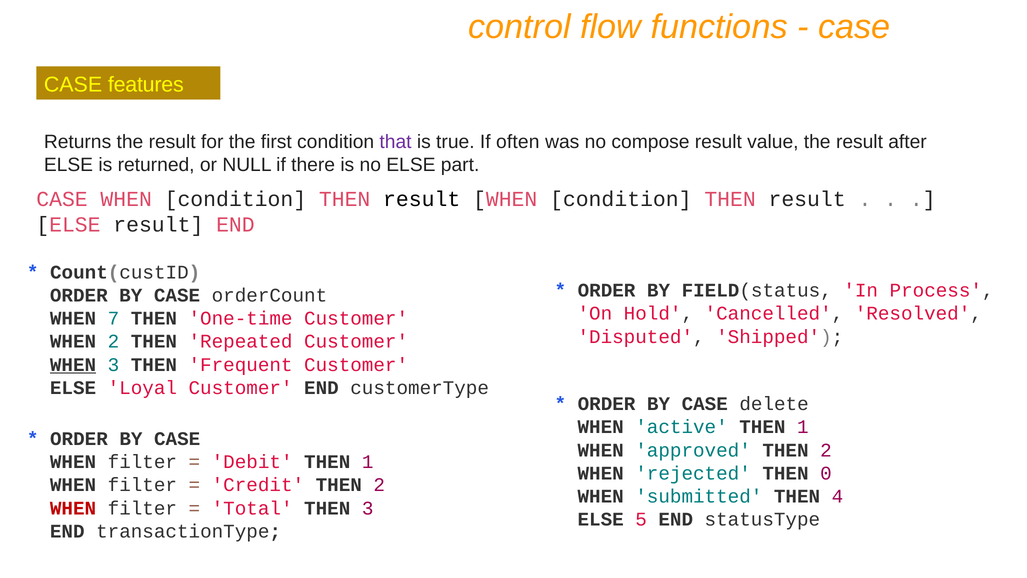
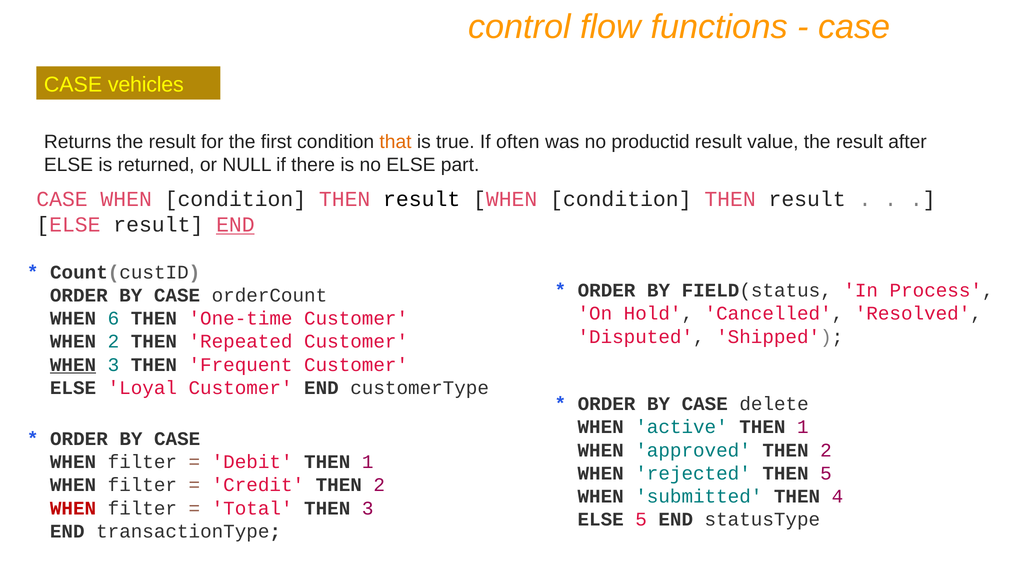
features: features -> vehicles
that colour: purple -> orange
compose: compose -> productid
END at (235, 225) underline: none -> present
7: 7 -> 6
THEN 0: 0 -> 5
